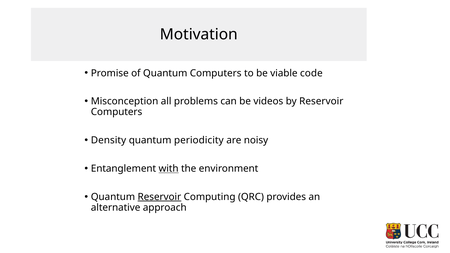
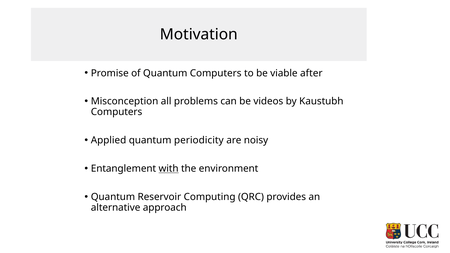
code: code -> after
by Reservoir: Reservoir -> Kaustubh
Density: Density -> Applied
Reservoir at (159, 197) underline: present -> none
